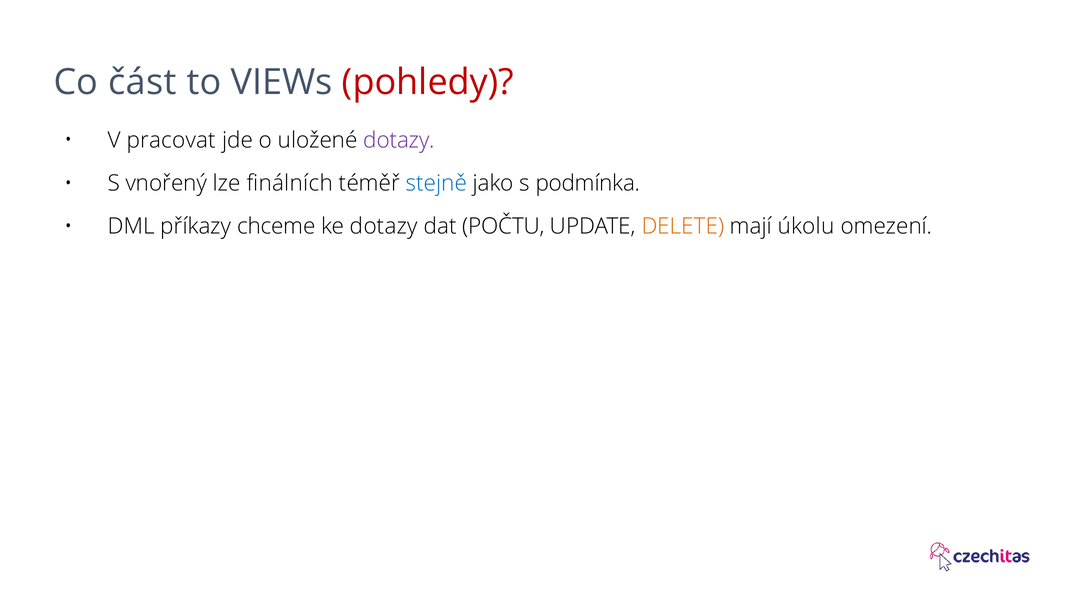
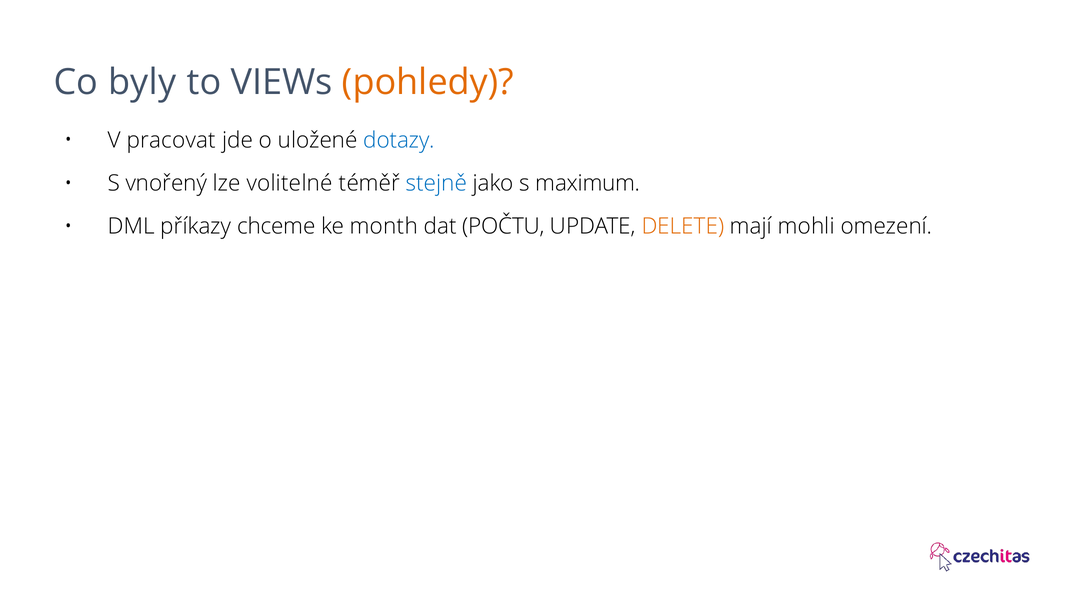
část: část -> byly
pohledy colour: red -> orange
dotazy at (399, 140) colour: purple -> blue
finálních: finálních -> volitelné
podmínka: podmínka -> maximum
ke dotazy: dotazy -> month
úkolu: úkolu -> mohli
